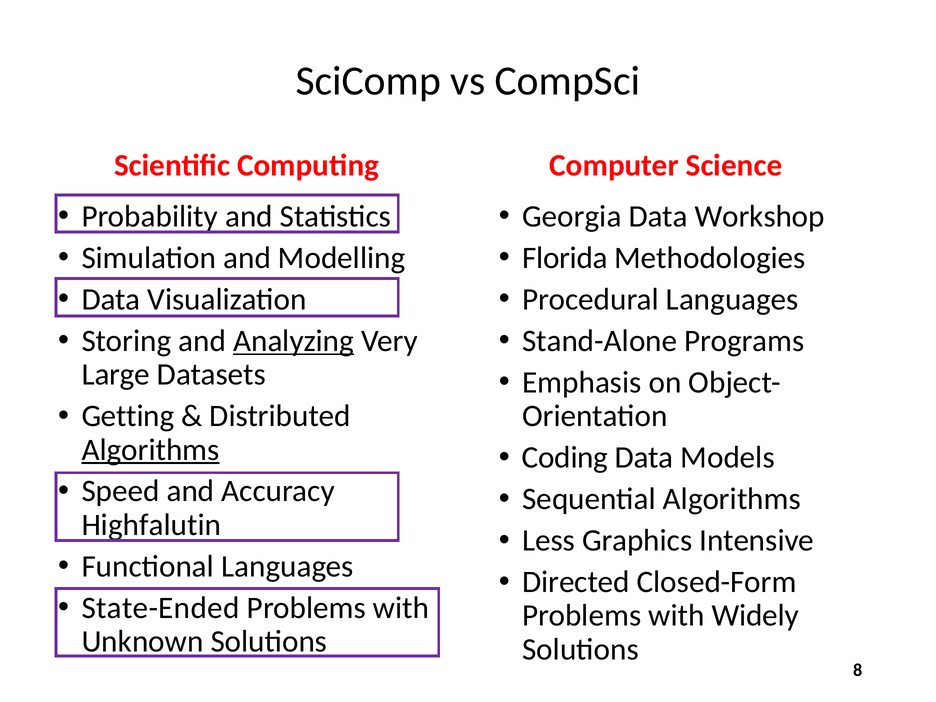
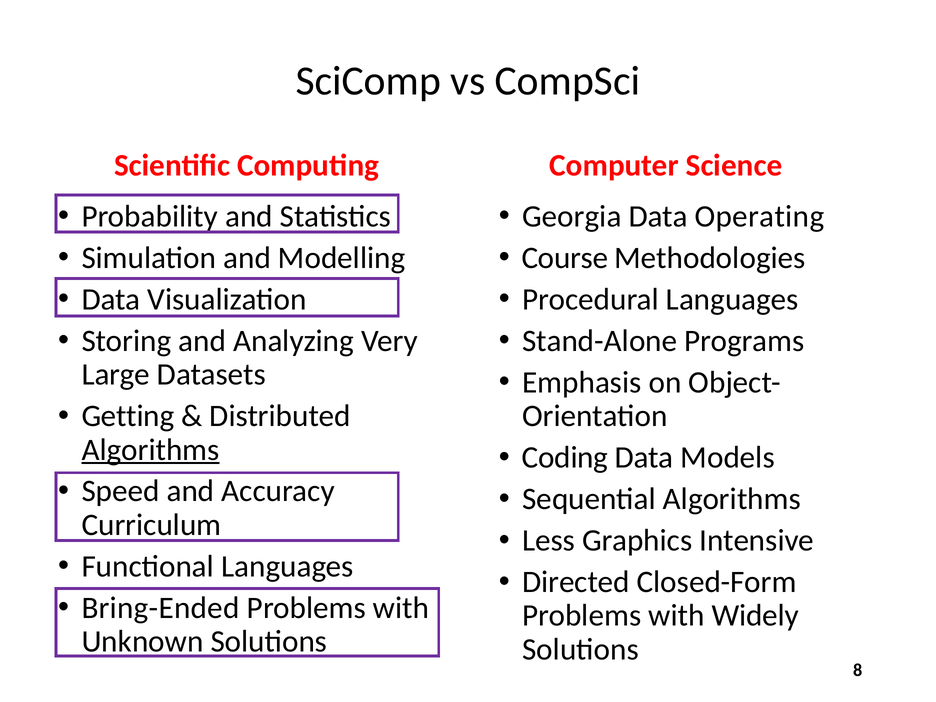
Workshop: Workshop -> Operating
Florida: Florida -> Course
Analyzing underline: present -> none
Highfalutin: Highfalutin -> Curriculum
State-Ended: State-Ended -> Bring-Ended
